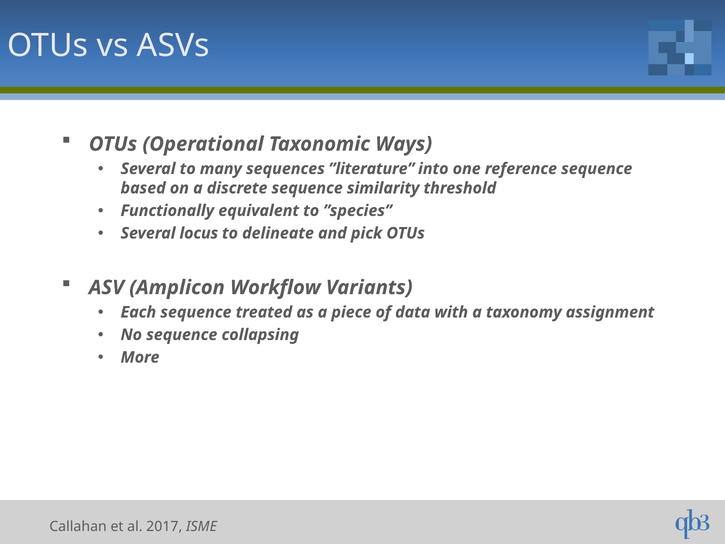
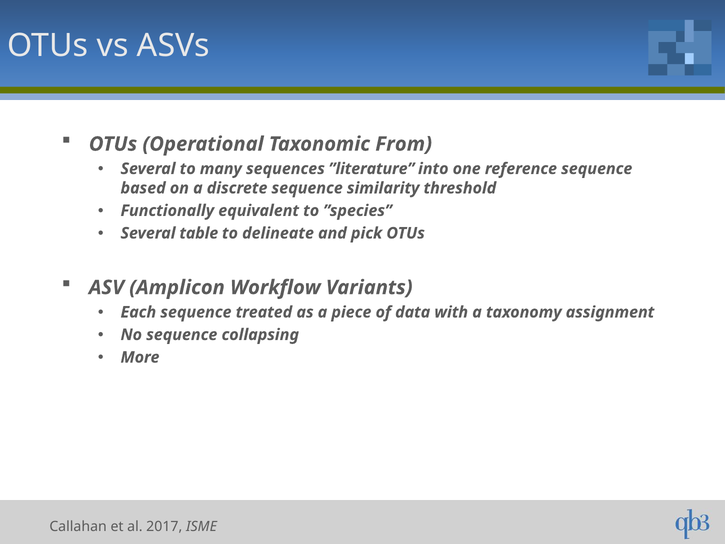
Ways: Ways -> From
locus: locus -> table
